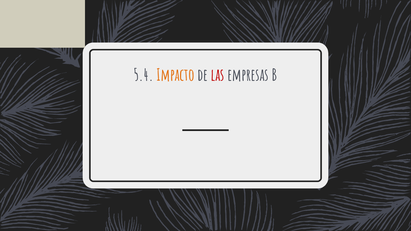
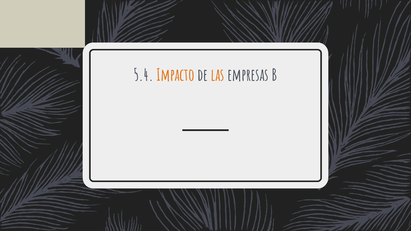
las colour: red -> orange
